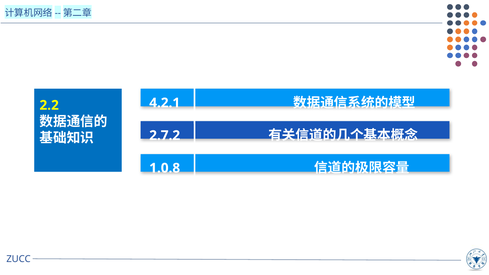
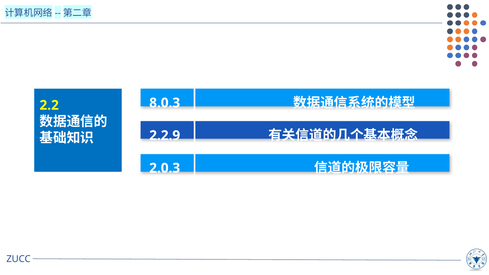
4.2.1: 4.2.1 -> 8.0.3
2.7.2: 2.7.2 -> 2.2.9
1.0.8: 1.0.8 -> 2.0.3
